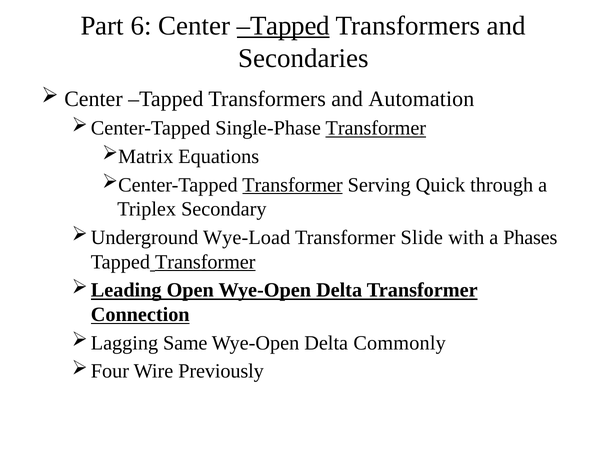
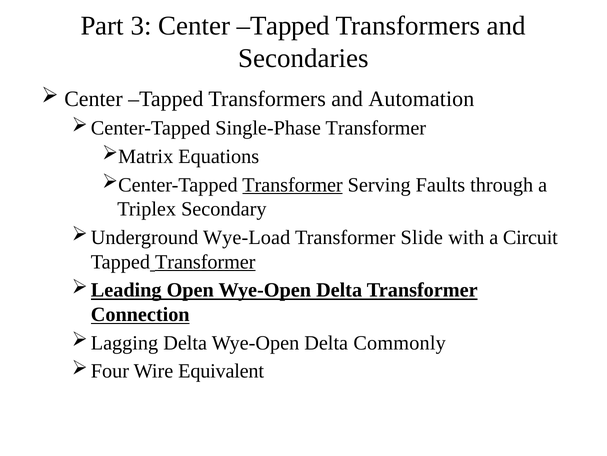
6: 6 -> 3
Tapped at (283, 26) underline: present -> none
Transformer at (376, 128) underline: present -> none
Quick: Quick -> Faults
Phases: Phases -> Circuit
Same at (185, 342): Same -> Delta
Previously: Previously -> Equivalent
